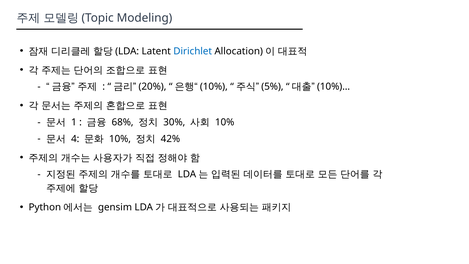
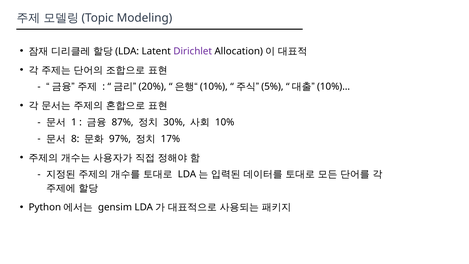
Dirichlet colour: blue -> purple
68%: 68% -> 87%
4: 4 -> 8
10% at (120, 139): 10% -> 97%
42%: 42% -> 17%
